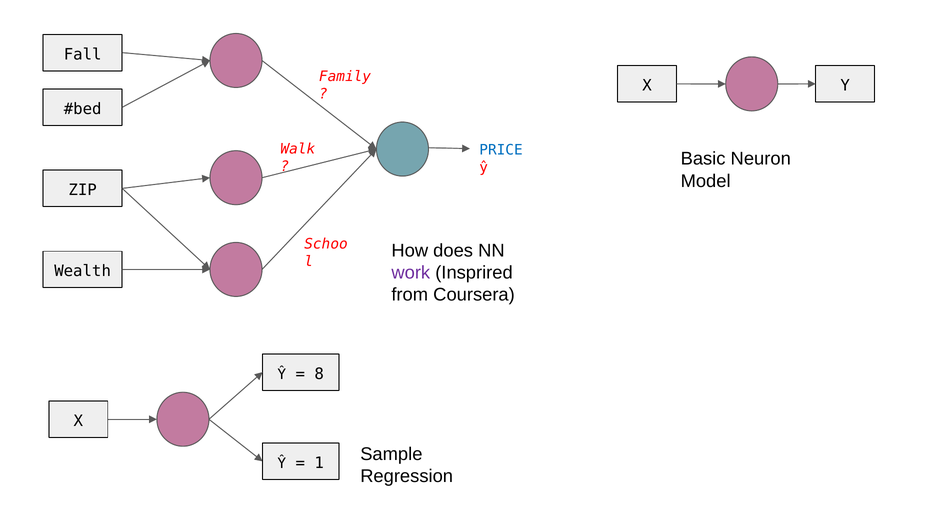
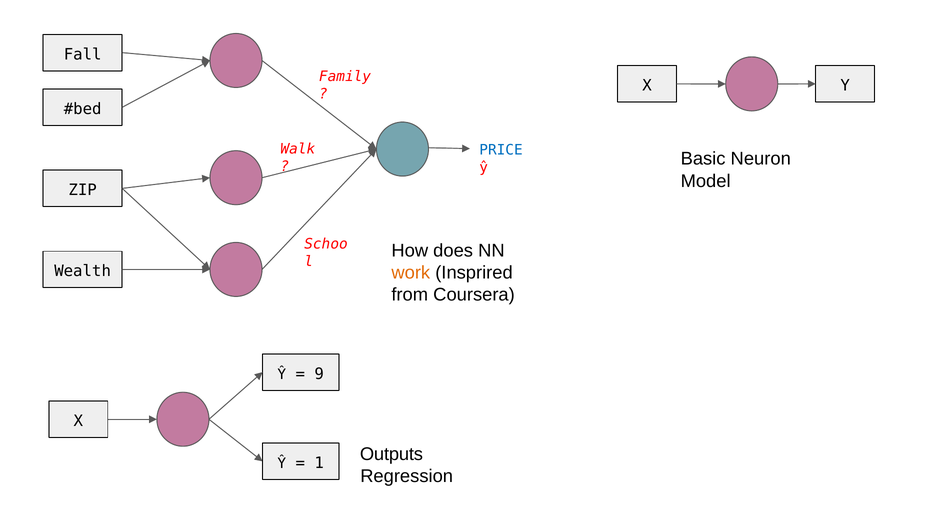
work colour: purple -> orange
8: 8 -> 9
Sample: Sample -> Outputs
